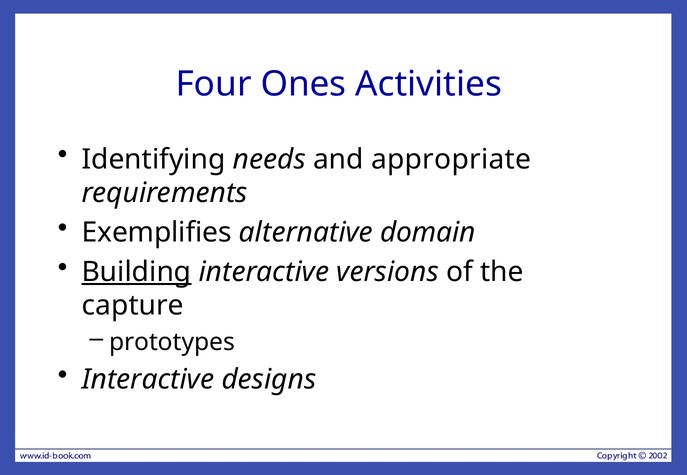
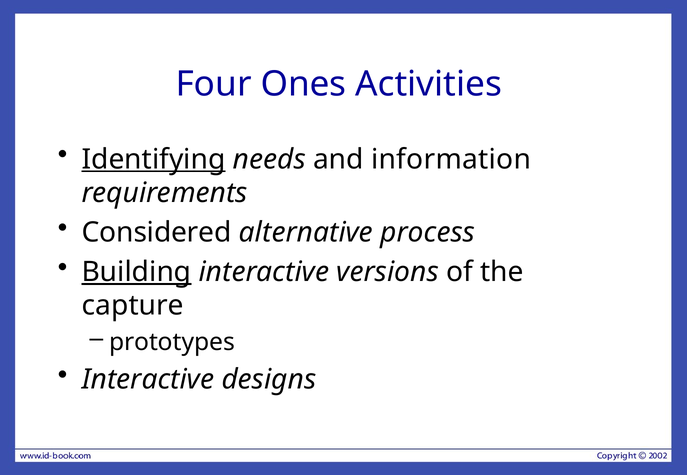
Identifying underline: none -> present
appropriate: appropriate -> information
Exemplifies: Exemplifies -> Considered
domain: domain -> process
